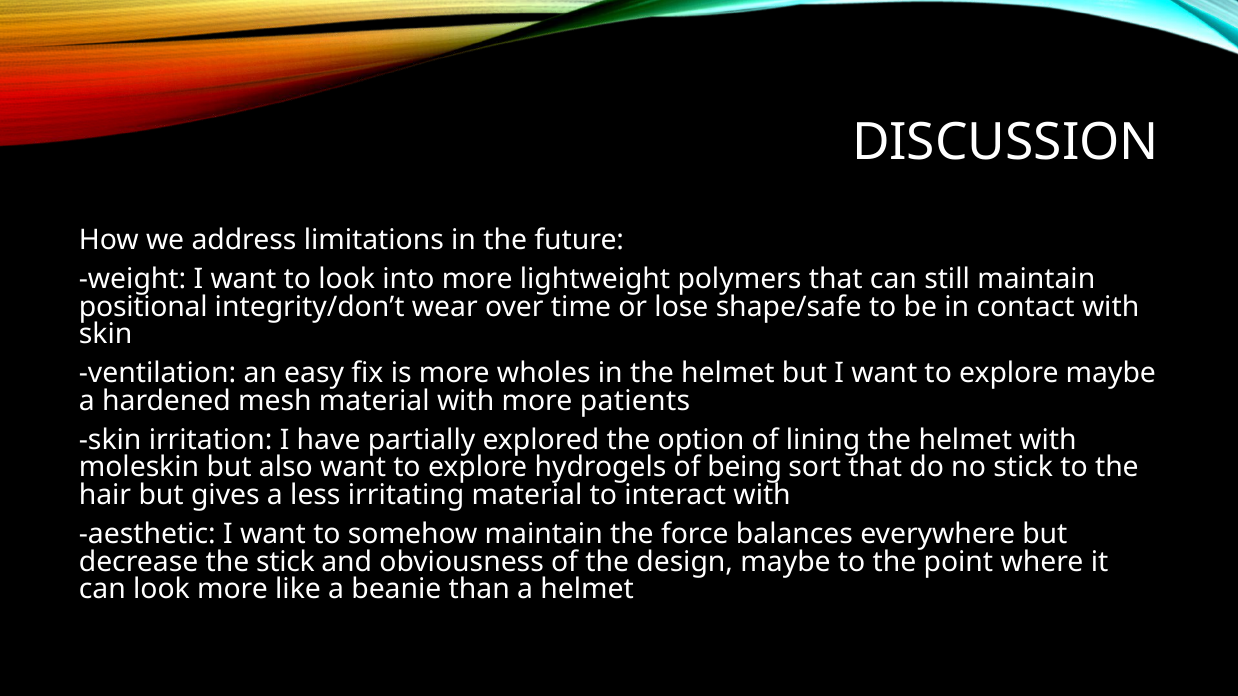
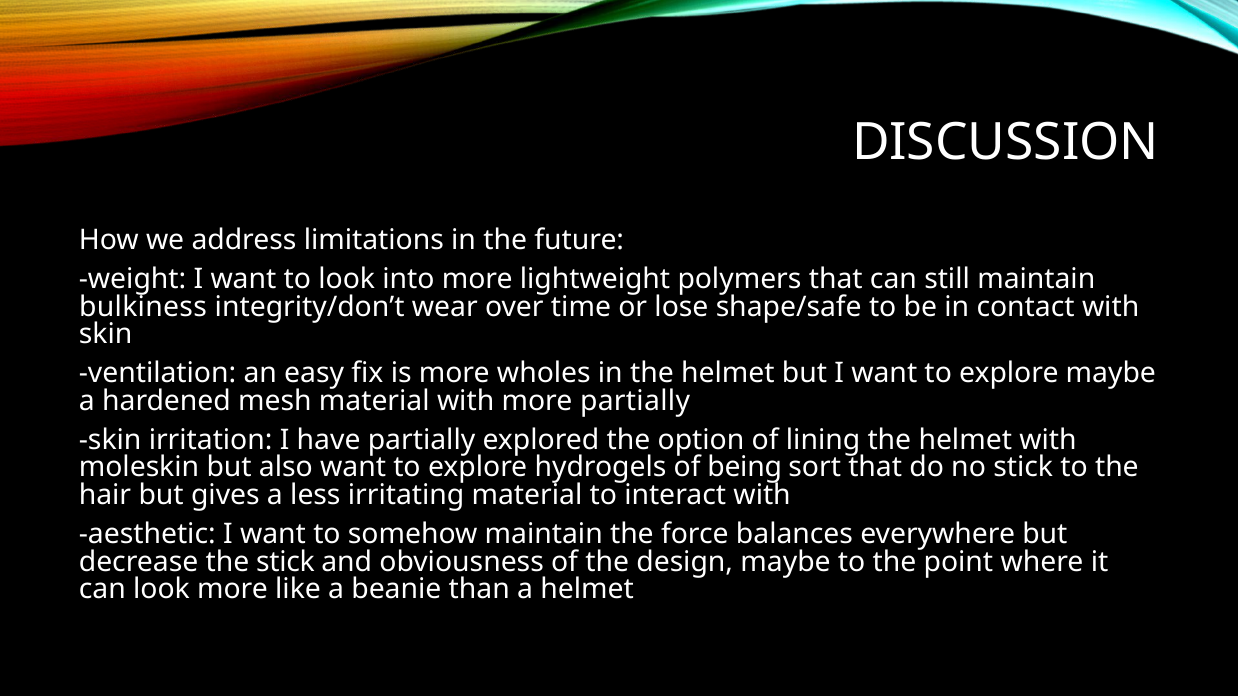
positional: positional -> bulkiness
more patients: patients -> partially
